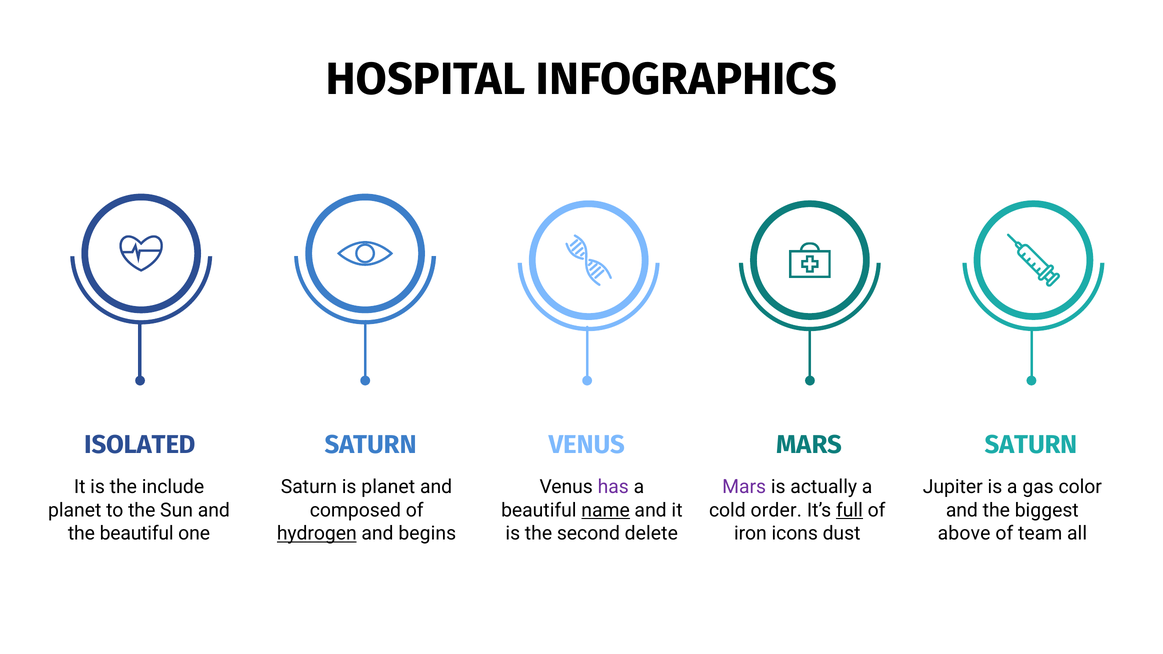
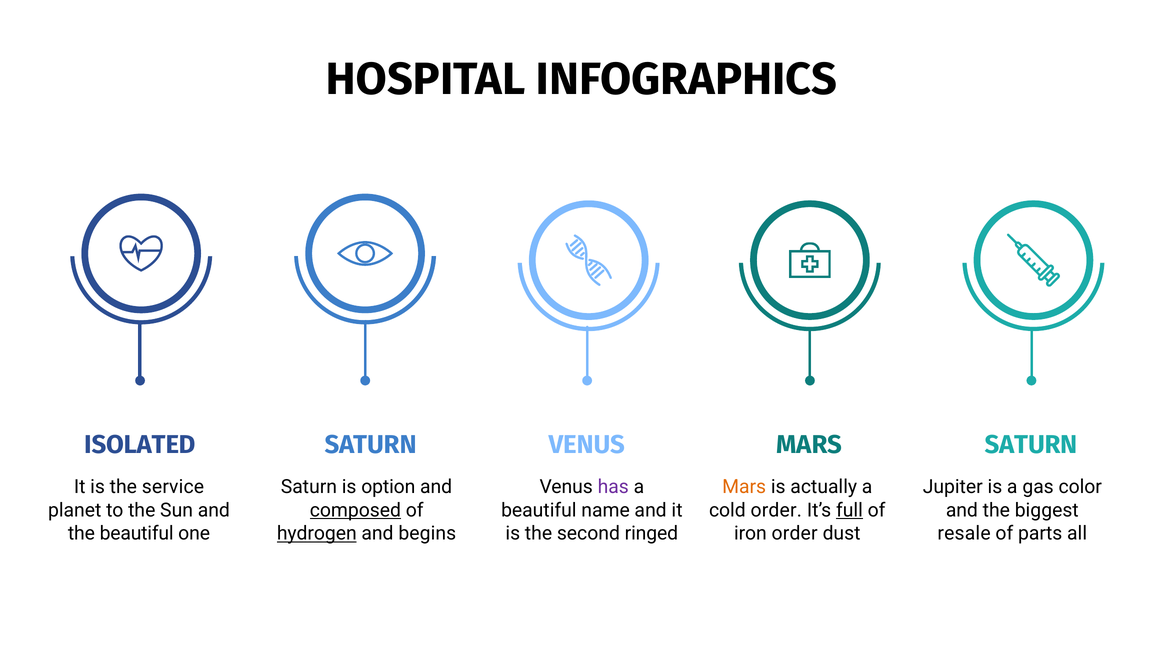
include: include -> service
is planet: planet -> option
Mars at (744, 487) colour: purple -> orange
composed underline: none -> present
name underline: present -> none
delete: delete -> ringed
iron icons: icons -> order
above: above -> resale
team: team -> parts
